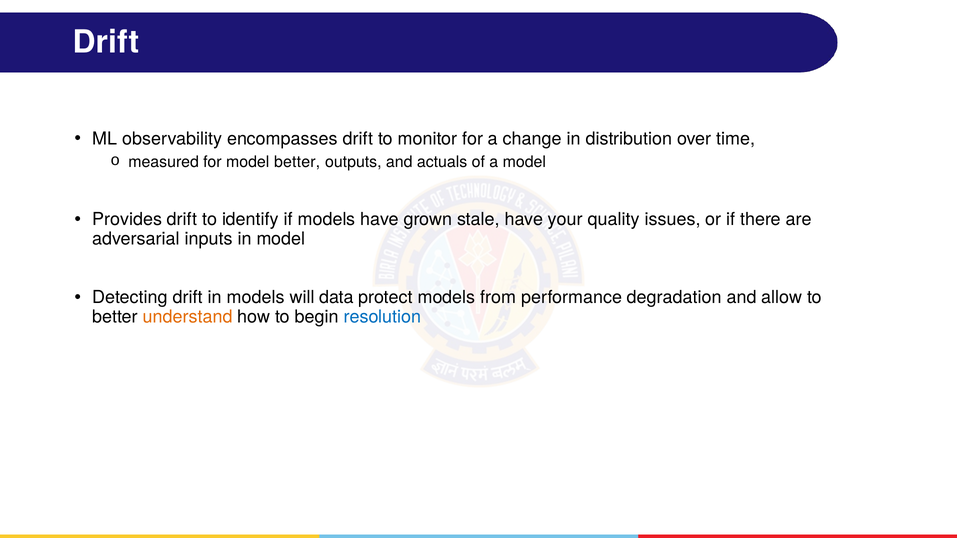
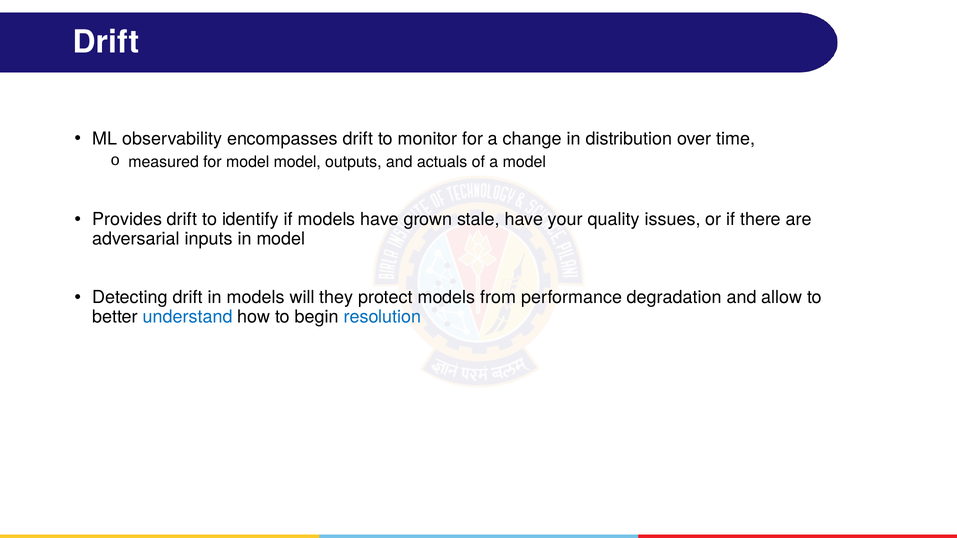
model better: better -> model
data: data -> they
understand colour: orange -> blue
